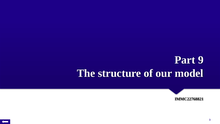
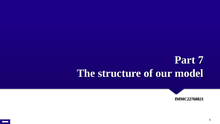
9: 9 -> 7
